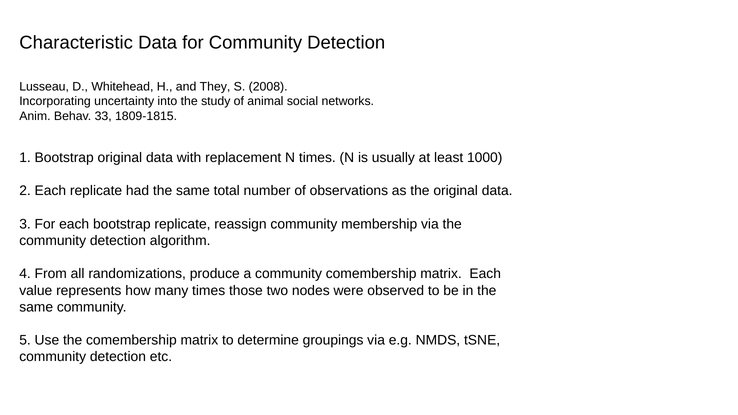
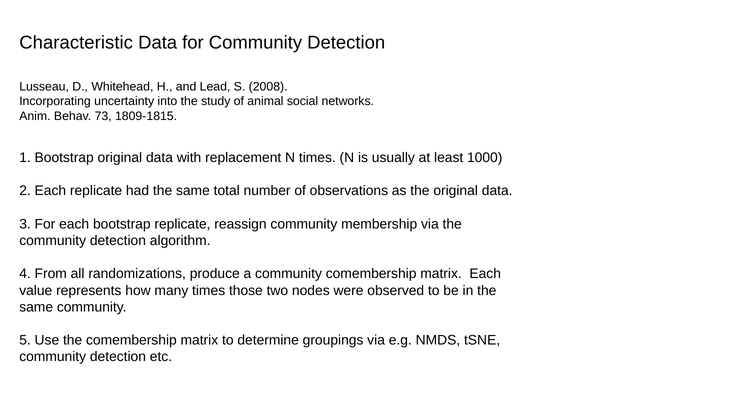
They: They -> Lead
33: 33 -> 73
